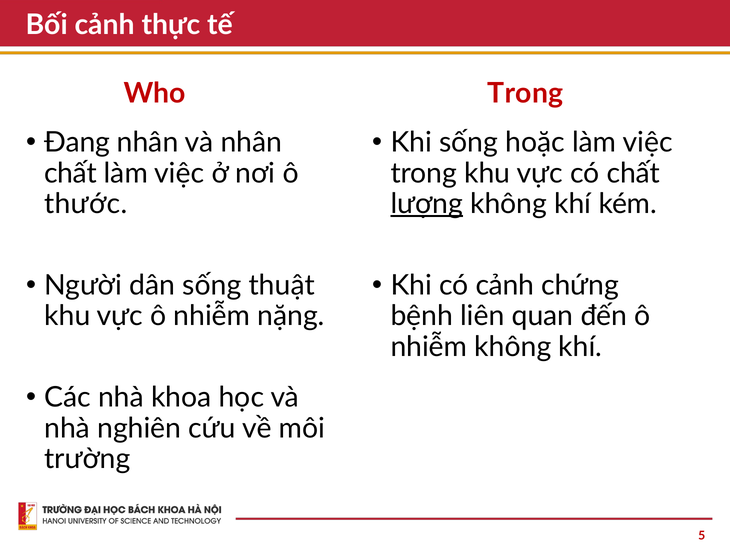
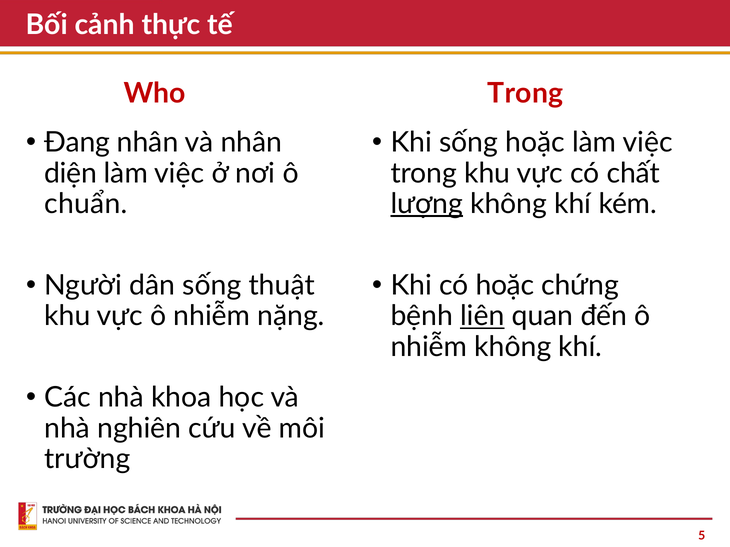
chất at (71, 173): chất -> diện
thước: thước -> chuẩn
có cảnh: cảnh -> hoặc
liên underline: none -> present
